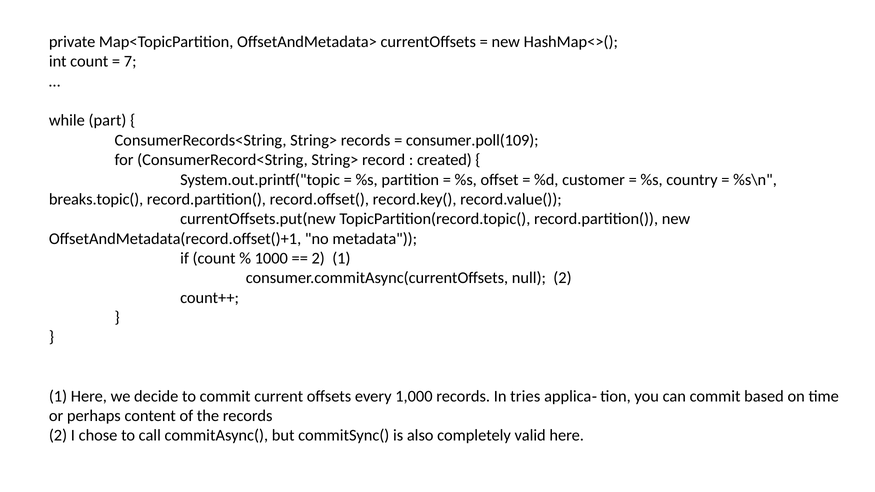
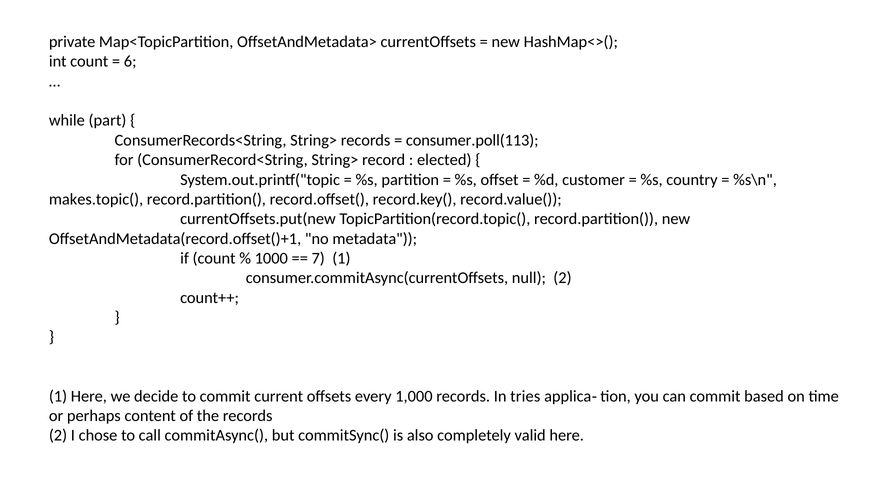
7: 7 -> 6
consumer.poll(109: consumer.poll(109 -> consumer.poll(113
created: created -> elected
breaks.topic(: breaks.topic( -> makes.topic(
2 at (318, 258): 2 -> 7
